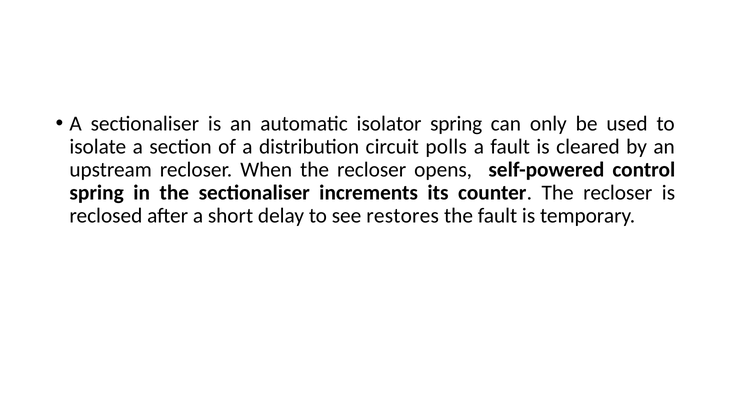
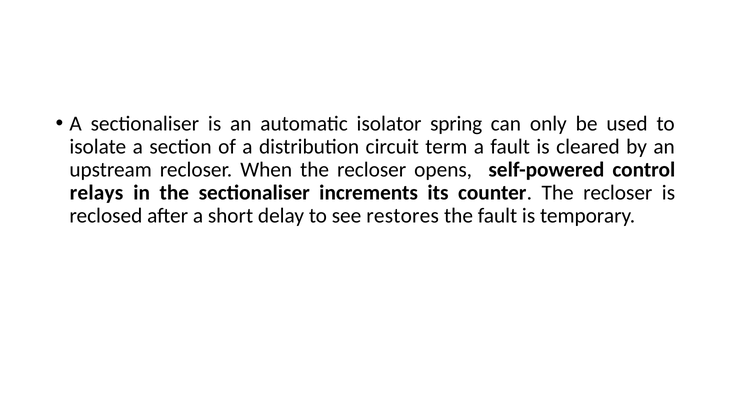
polls: polls -> term
spring at (97, 193): spring -> relays
